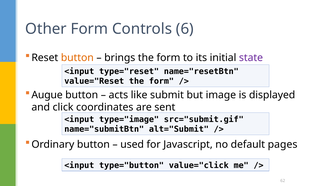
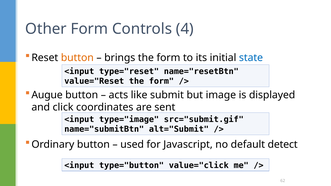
6: 6 -> 4
state colour: purple -> blue
pages: pages -> detect
